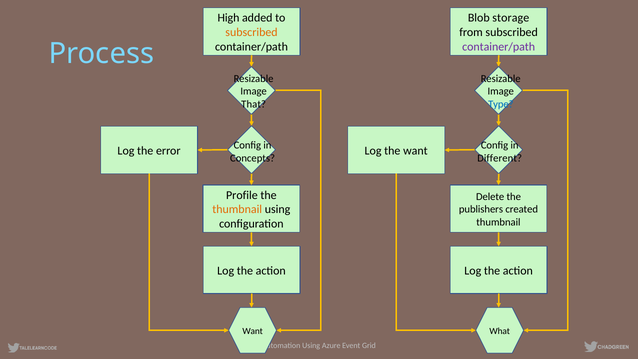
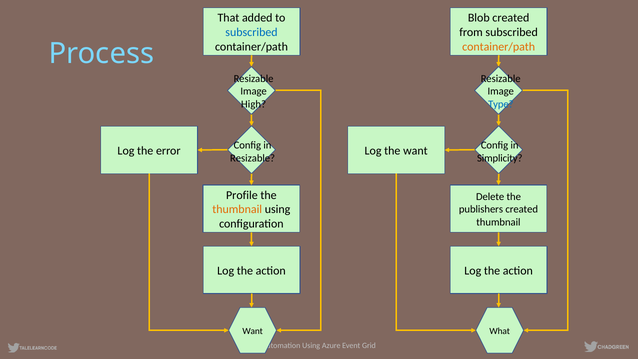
High: High -> That
Blob storage: storage -> created
subscribed at (251, 32) colour: orange -> blue
container/path at (499, 47) colour: purple -> orange
That: That -> High
Concepts at (253, 158): Concepts -> Resizable
Different: Different -> Simplicity
